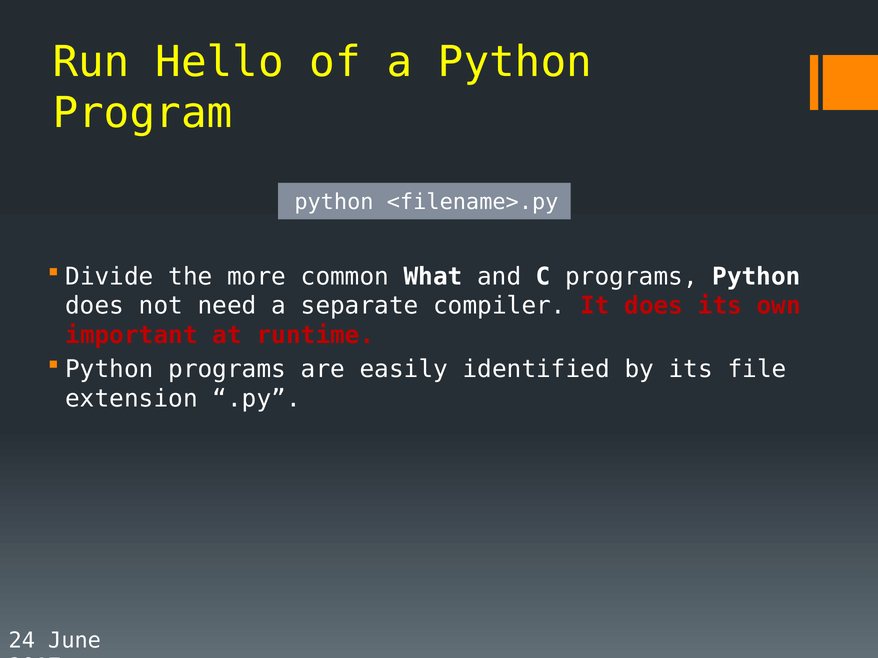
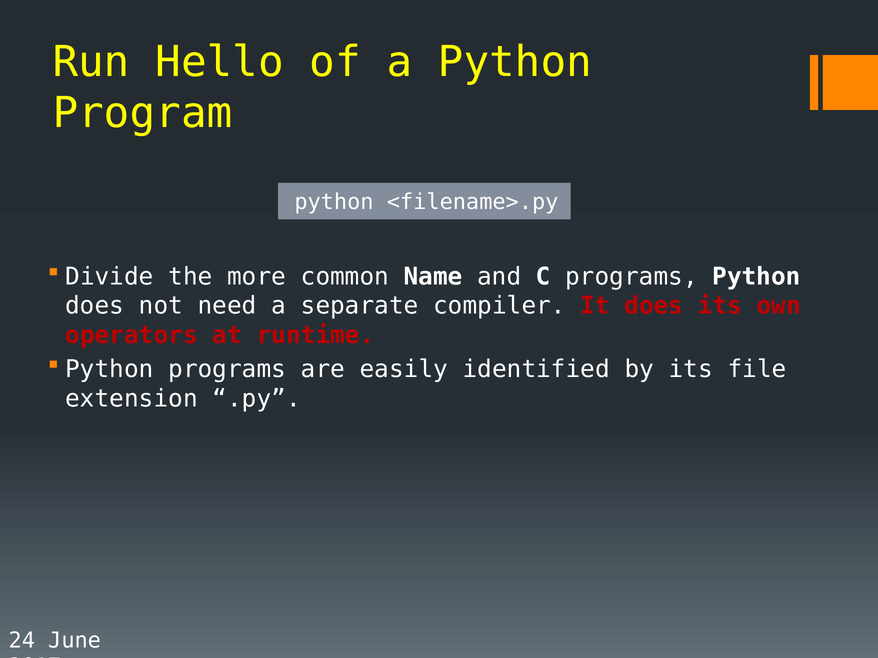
What: What -> Name
important: important -> operators
